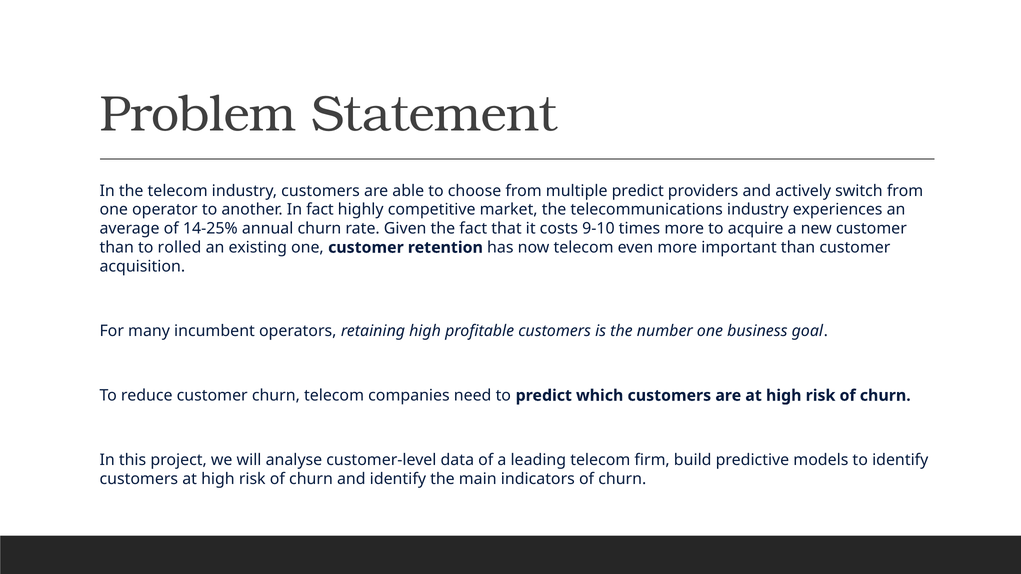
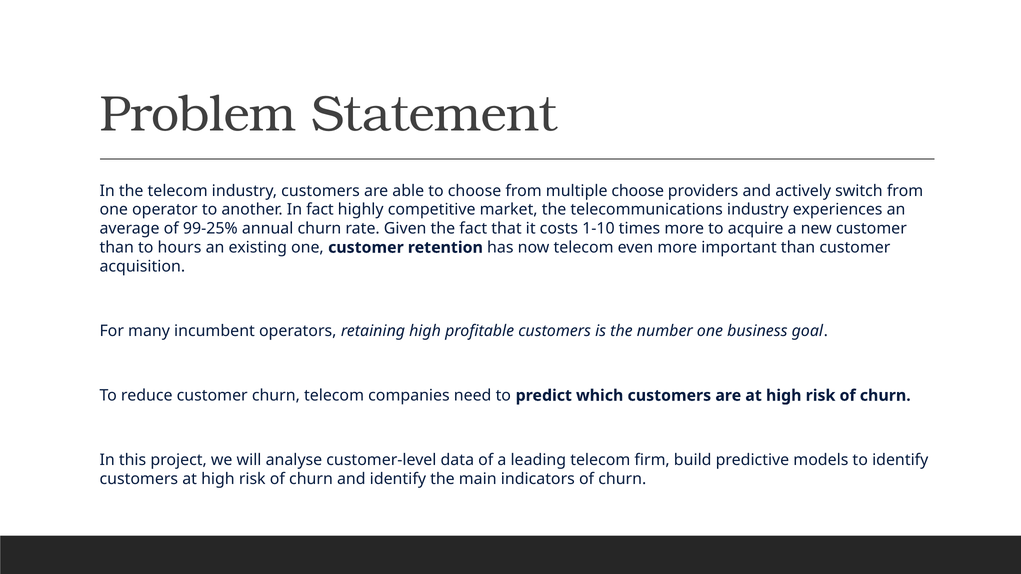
multiple predict: predict -> choose
14-25%: 14-25% -> 99-25%
9-10: 9-10 -> 1-10
rolled: rolled -> hours
